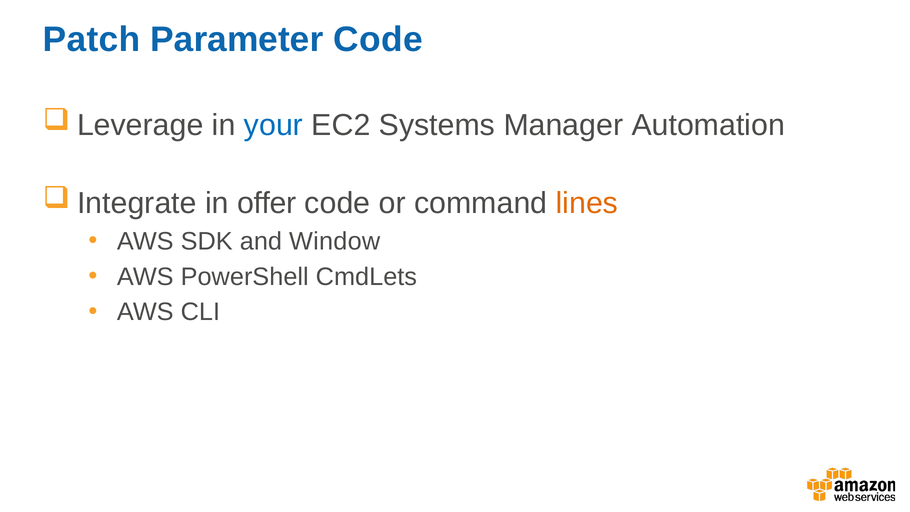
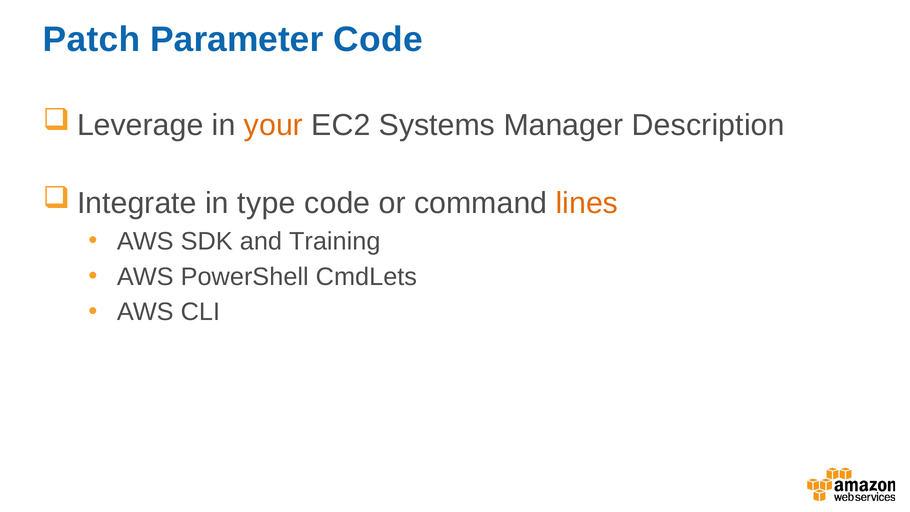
your colour: blue -> orange
Automation: Automation -> Description
offer: offer -> type
Window: Window -> Training
